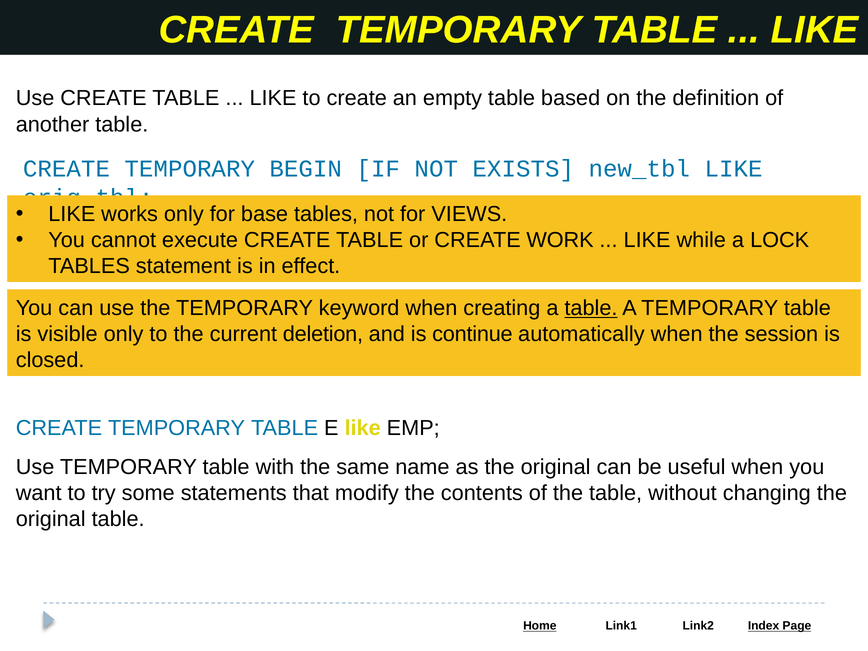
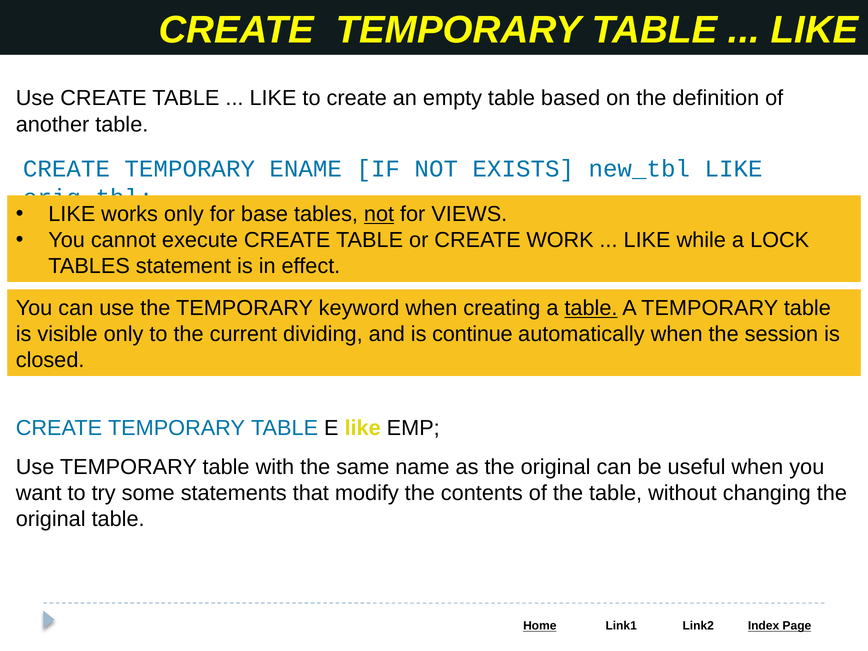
BEGIN: BEGIN -> ENAME
not at (379, 214) underline: none -> present
deletion: deletion -> dividing
